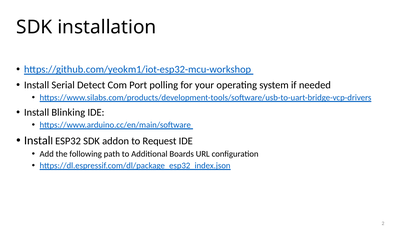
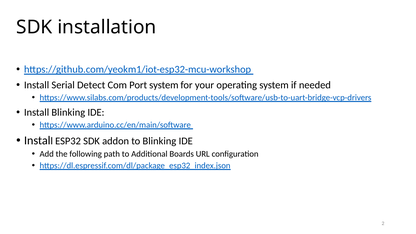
Port polling: polling -> system
to Request: Request -> Blinking
